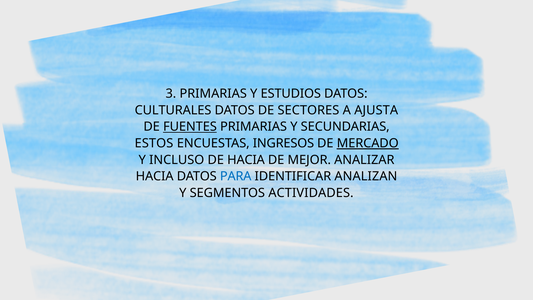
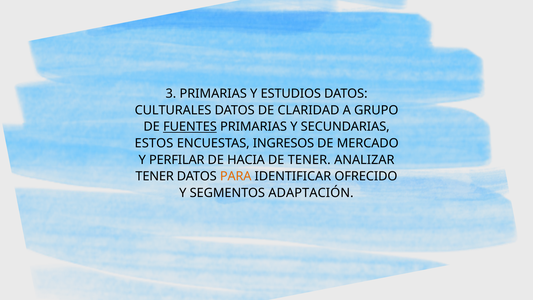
SECTORES: SECTORES -> CLARIDAD
AJUSTA: AJUSTA -> GRUPO
MERCADO underline: present -> none
INCLUSO: INCLUSO -> PERFILAR
DE MEJOR: MEJOR -> TENER
HACIA at (155, 176): HACIA -> TENER
PARA colour: blue -> orange
ANALIZAN: ANALIZAN -> OFRECIDO
ACTIVIDADES: ACTIVIDADES -> ADAPTACIÓN
